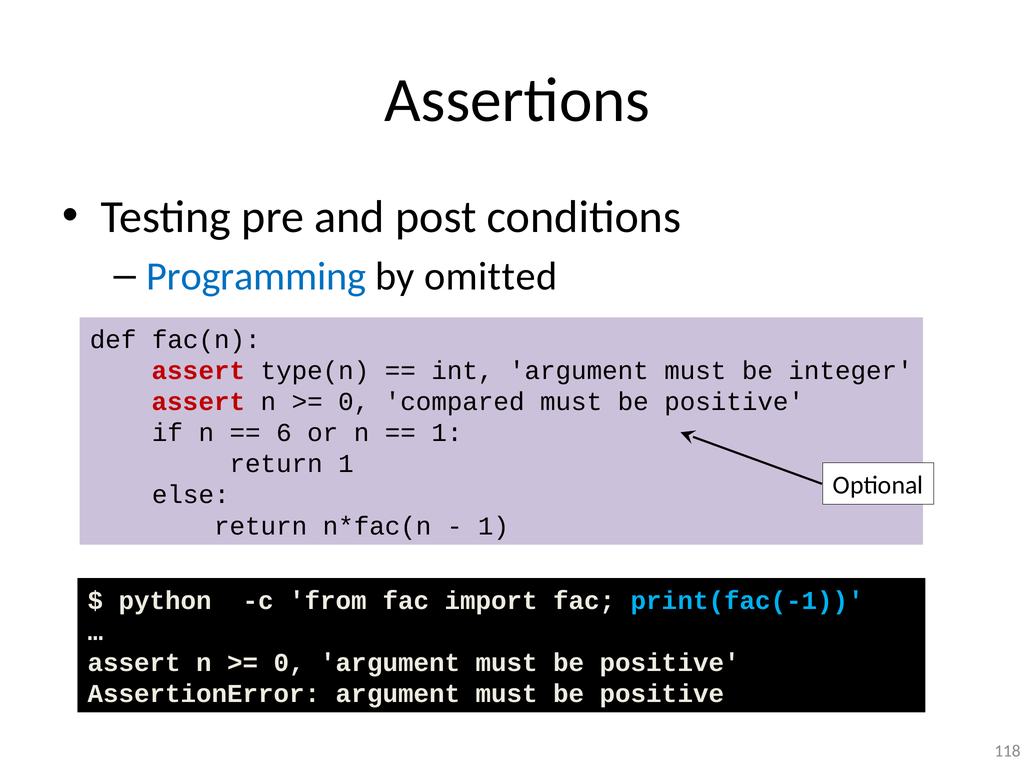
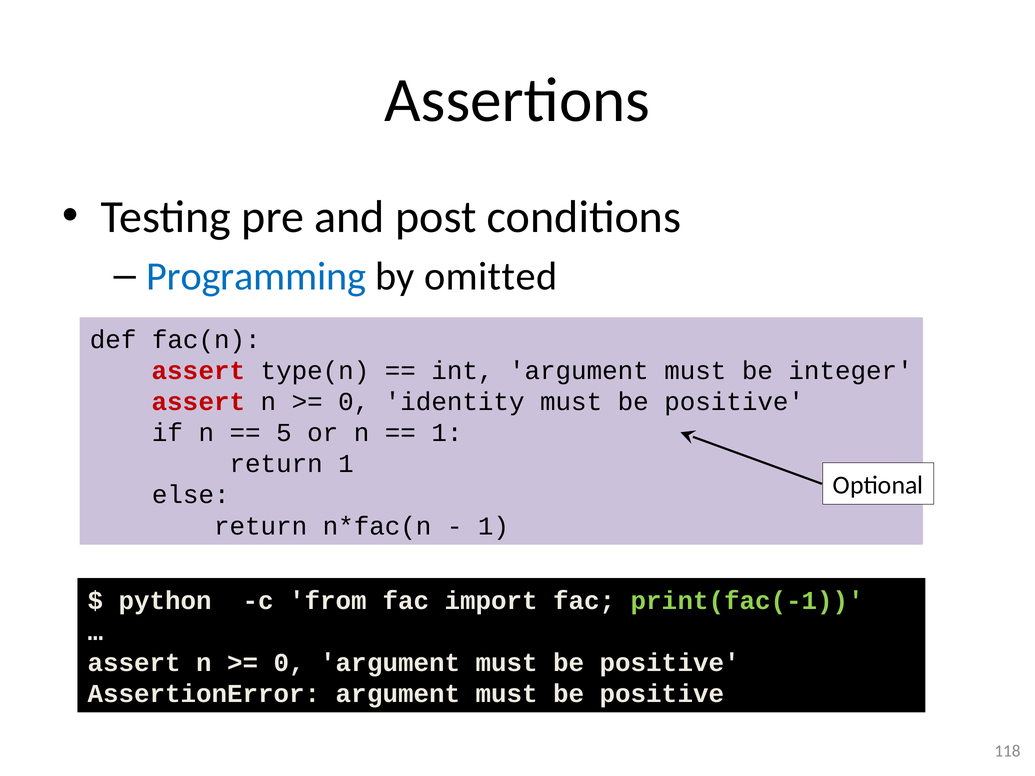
compared: compared -> identity
6: 6 -> 5
print(fac(-1 colour: light blue -> light green
